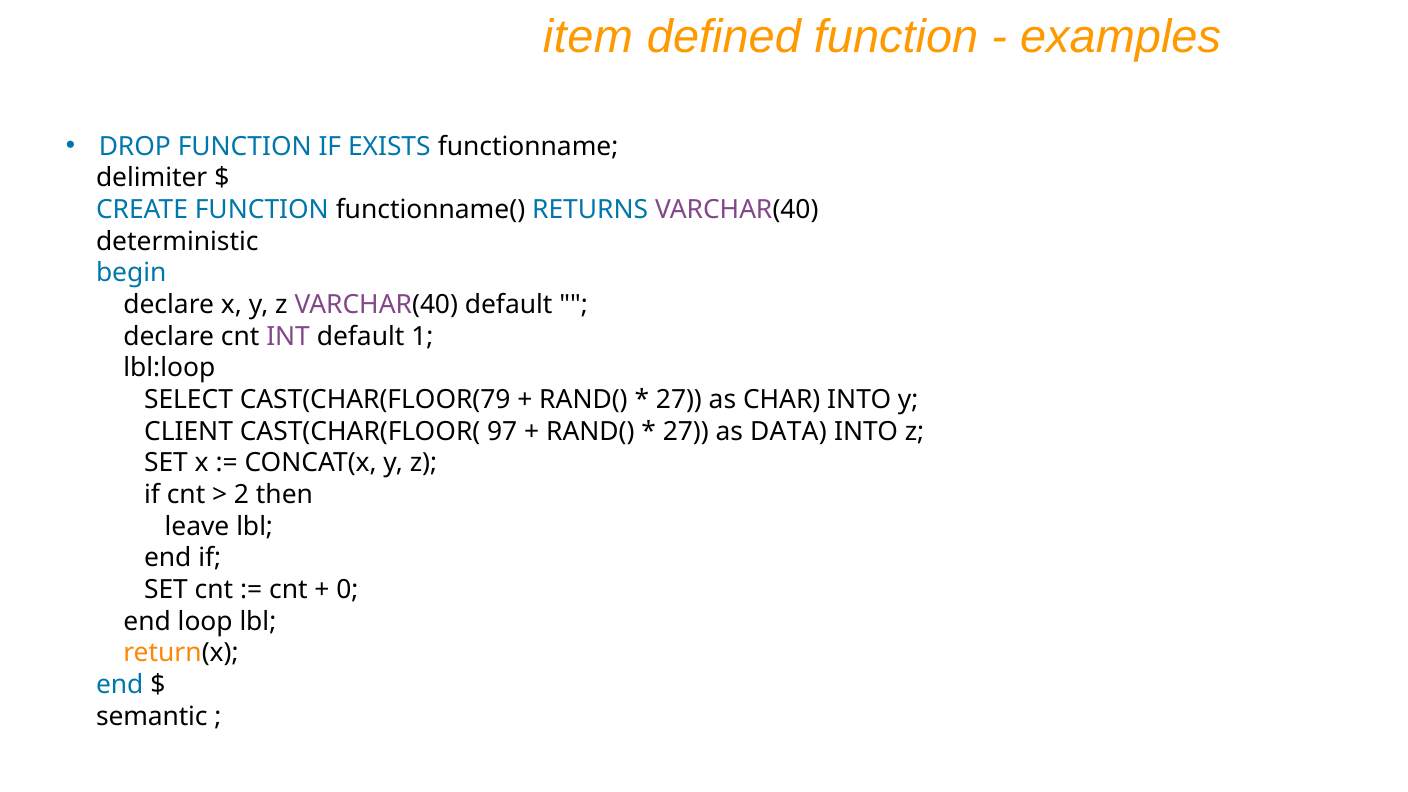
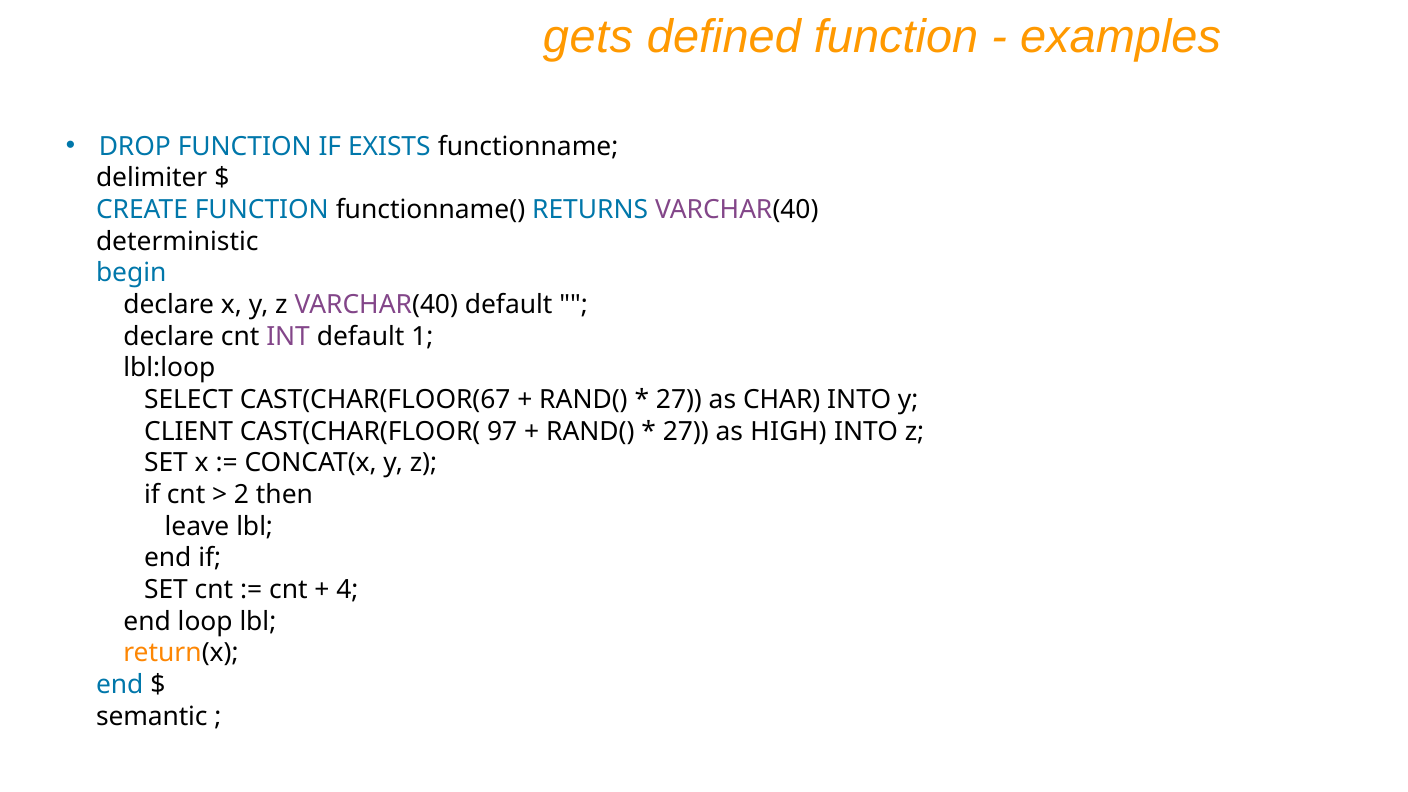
item: item -> gets
CAST(CHAR(FLOOR(79: CAST(CHAR(FLOOR(79 -> CAST(CHAR(FLOOR(67
DATA: DATA -> HIGH
0: 0 -> 4
